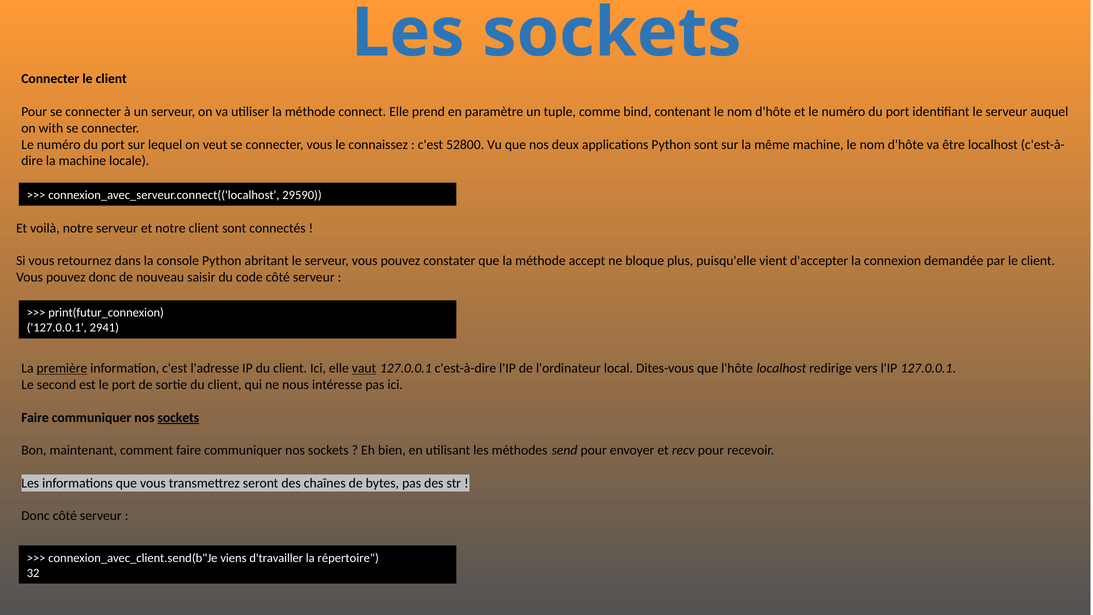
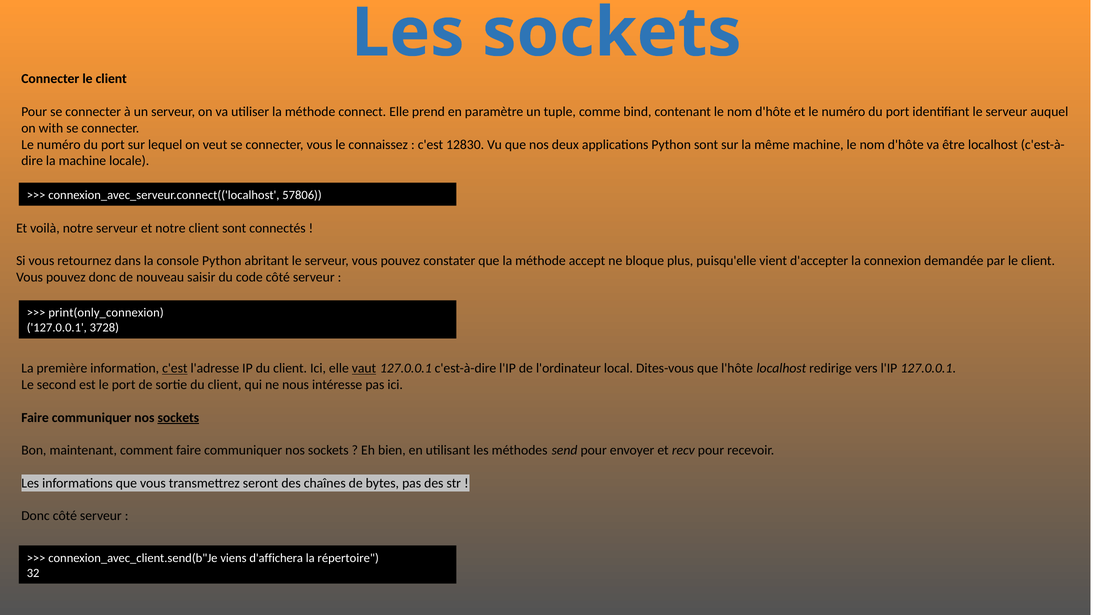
52800: 52800 -> 12830
29590: 29590 -> 57806
print(futur_connexion: print(futur_connexion -> print(only_connexion
2941: 2941 -> 3728
première underline: present -> none
c'est at (175, 368) underline: none -> present
d'travailler: d'travailler -> d'affichera
